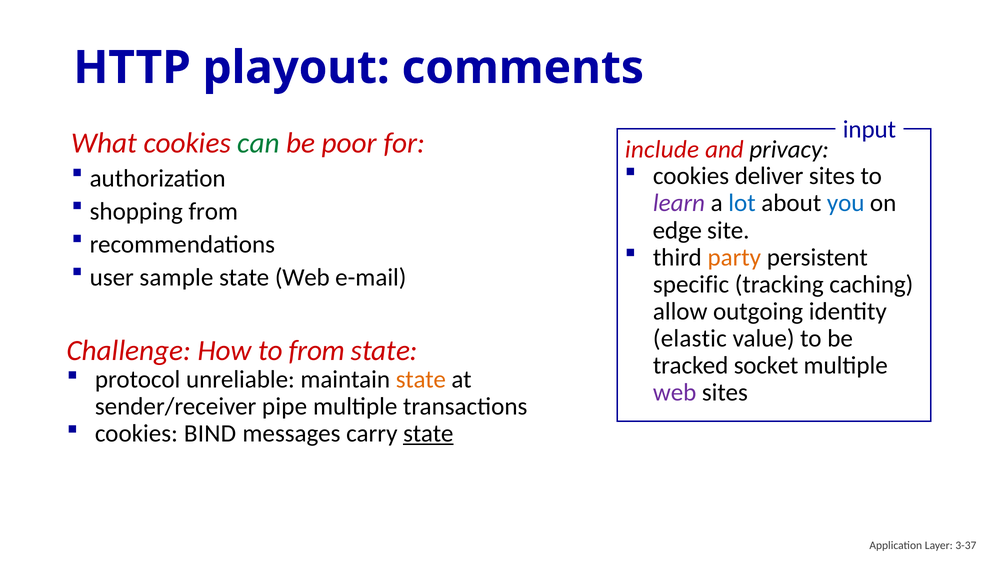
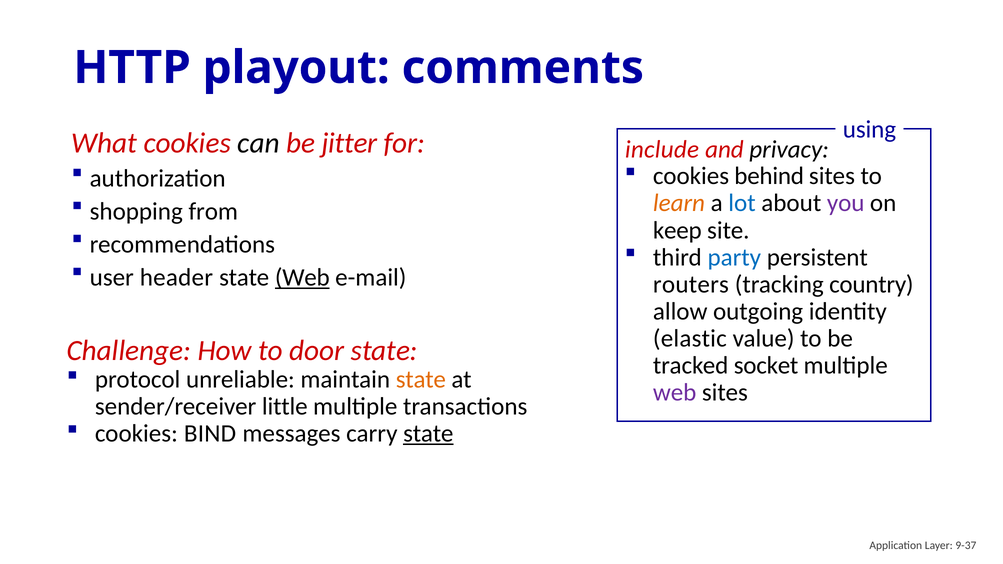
input: input -> using
can colour: green -> black
poor: poor -> jitter
deliver: deliver -> behind
learn colour: purple -> orange
you colour: blue -> purple
edge: edge -> keep
party colour: orange -> blue
sample: sample -> header
Web at (302, 277) underline: none -> present
specific: specific -> routers
caching: caching -> country
to from: from -> door
pipe: pipe -> little
3-37: 3-37 -> 9-37
